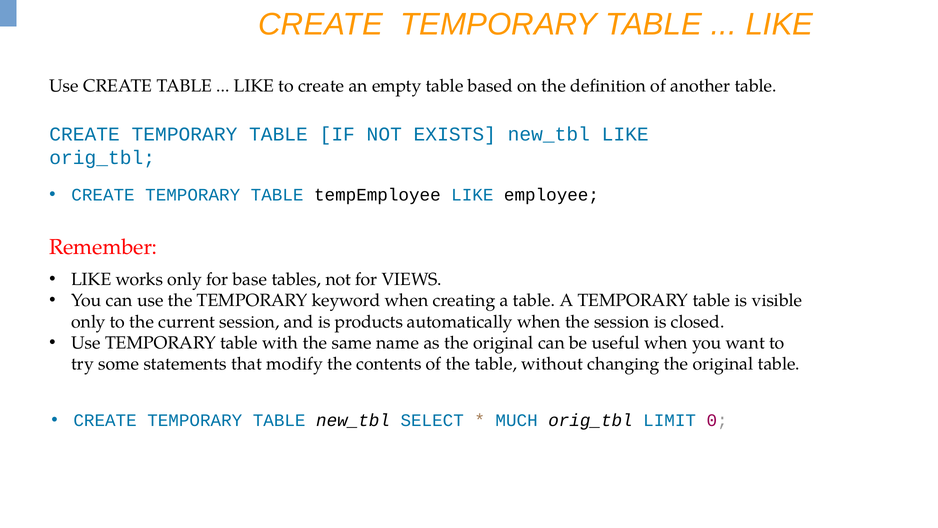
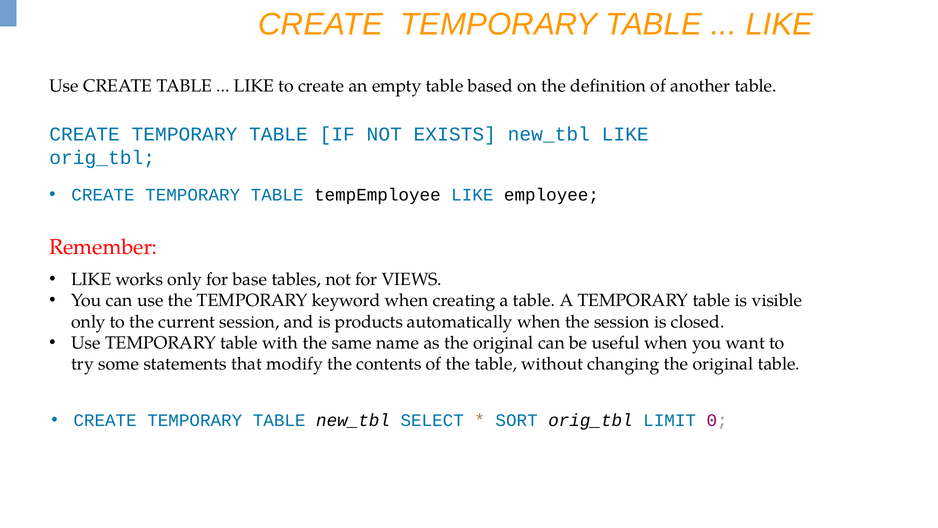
MUCH: MUCH -> SORT
